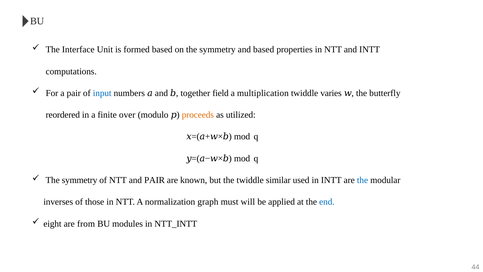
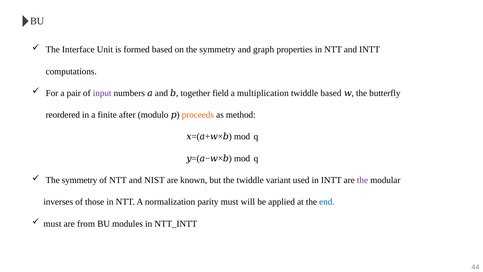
and based: based -> graph
input colour: blue -> purple
twiddle varies: varies -> based
over: over -> after
utilized: utilized -> method
and PAIR: PAIR -> NIST
similar: similar -> variant
the at (363, 180) colour: blue -> purple
graph: graph -> parity
eight at (52, 223): eight -> must
